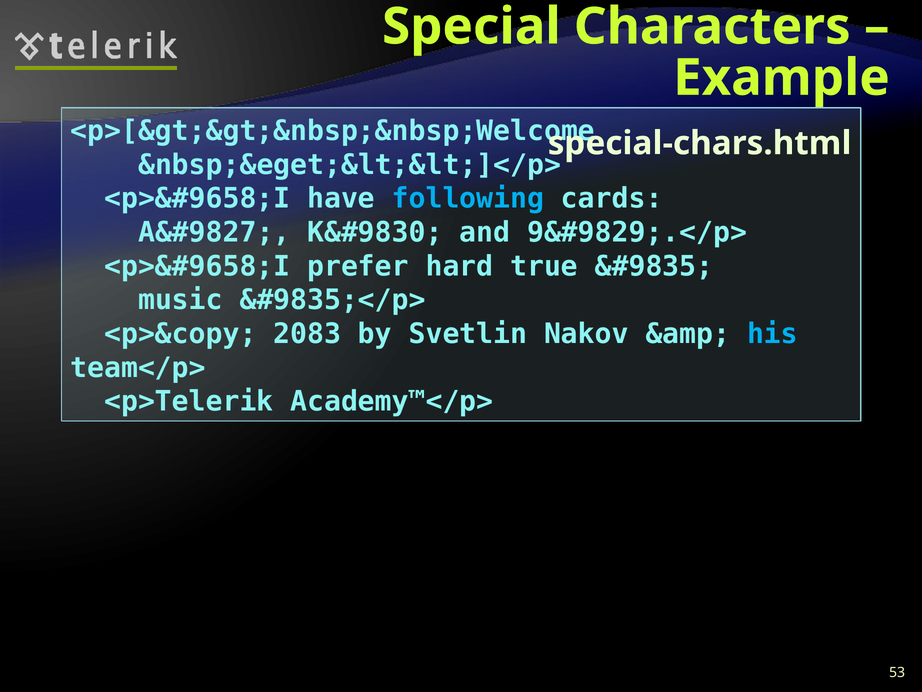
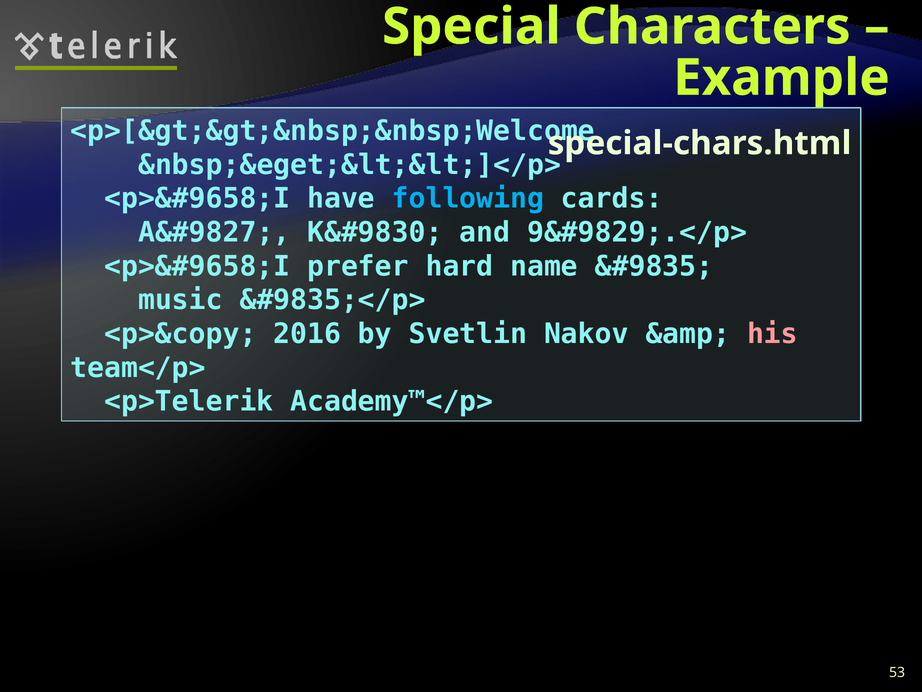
true: true -> name
2083: 2083 -> 2016
his colour: light blue -> pink
